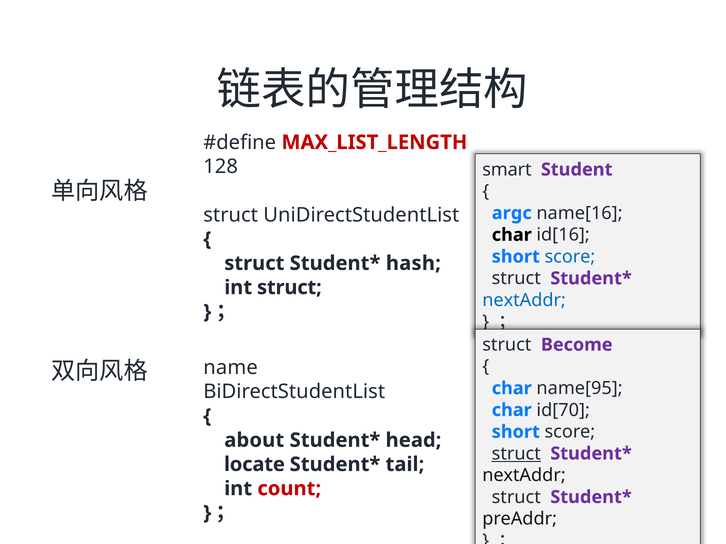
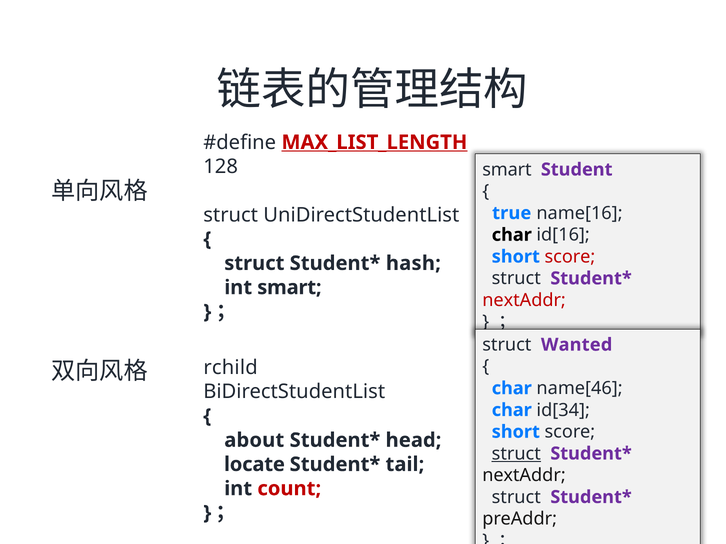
MAX_LIST_LENGTH underline: none -> present
argc: argc -> true
score at (570, 257) colour: blue -> red
int struct: struct -> smart
nextAddr at (524, 300) colour: blue -> red
Become: Become -> Wanted
name: name -> rchild
name[95: name[95 -> name[46
id[70: id[70 -> id[34
